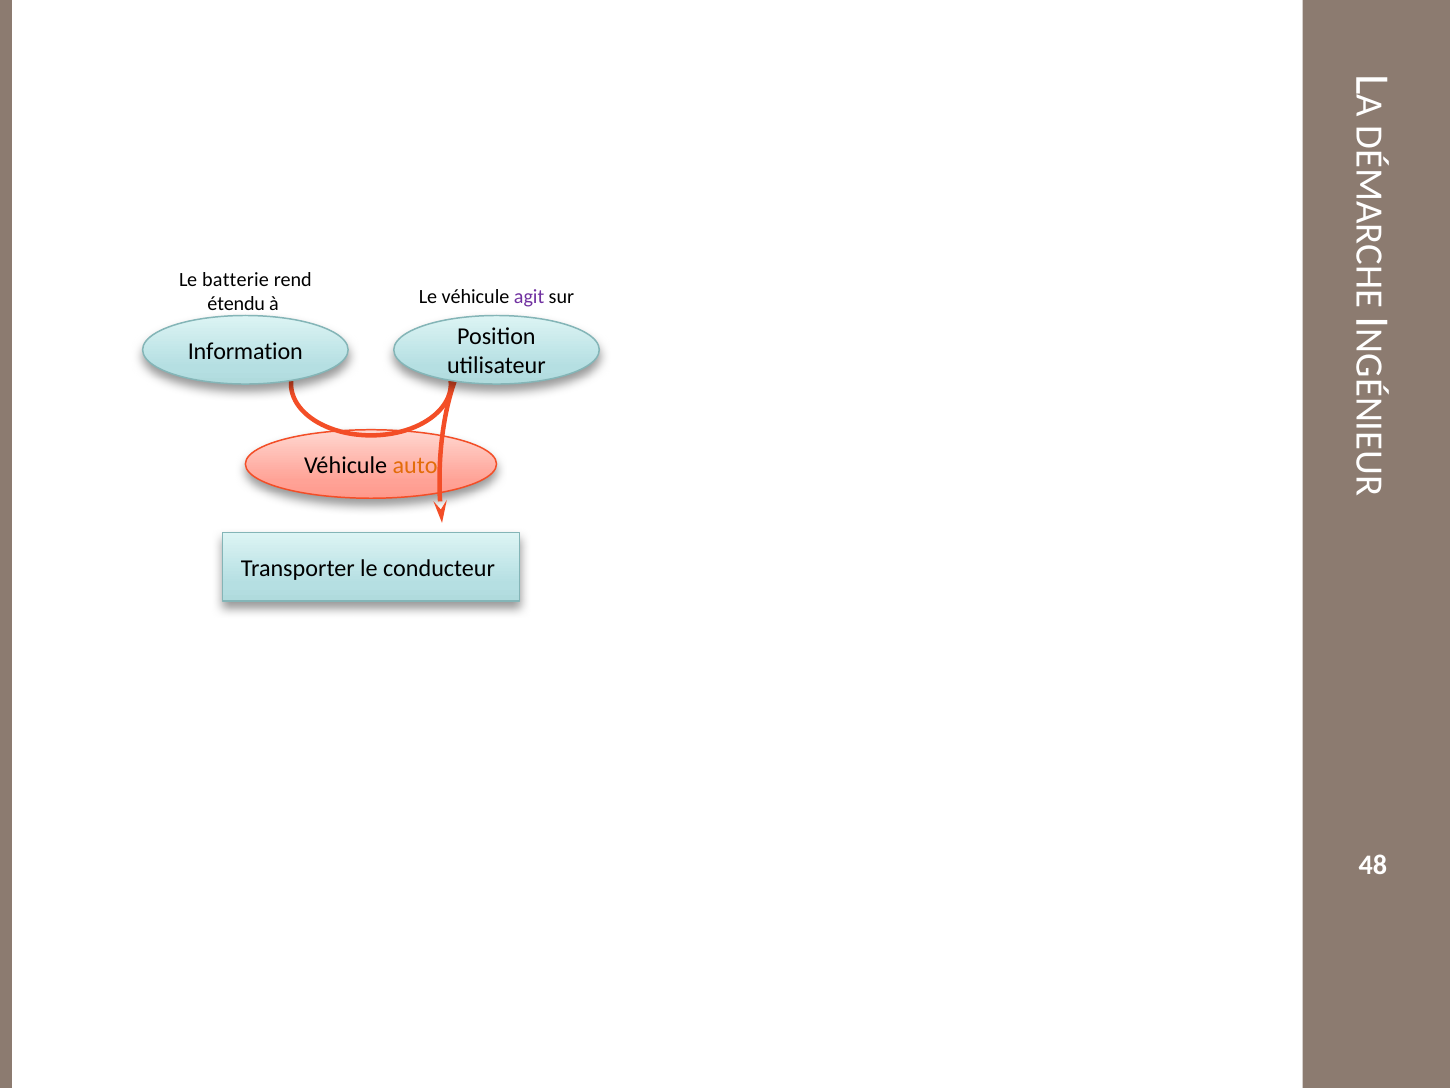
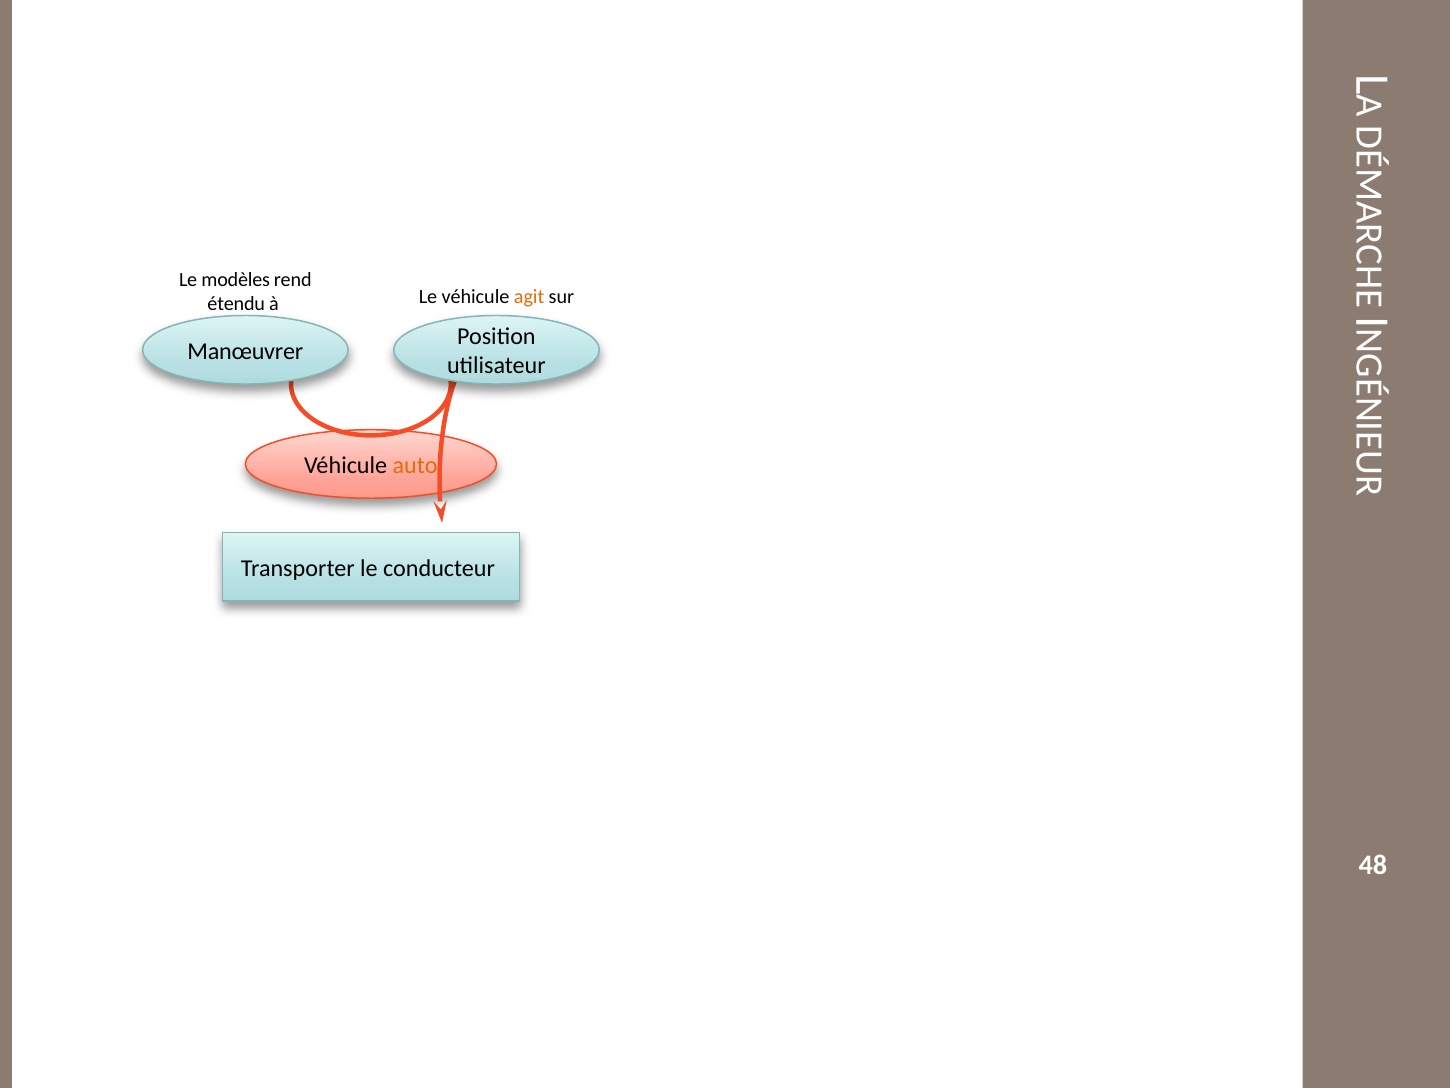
batterie: batterie -> modèles
agit colour: purple -> orange
Information: Information -> Manœuvrer
